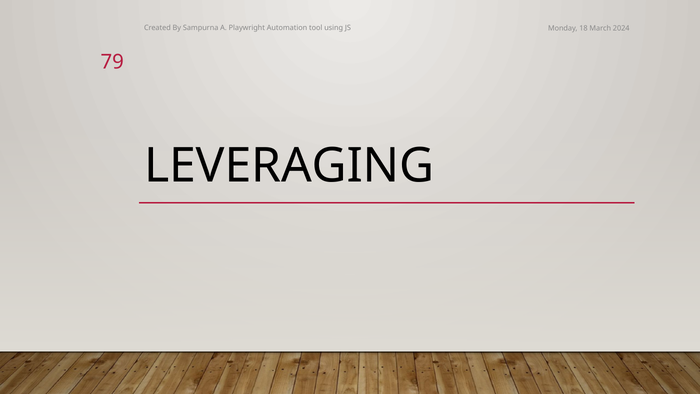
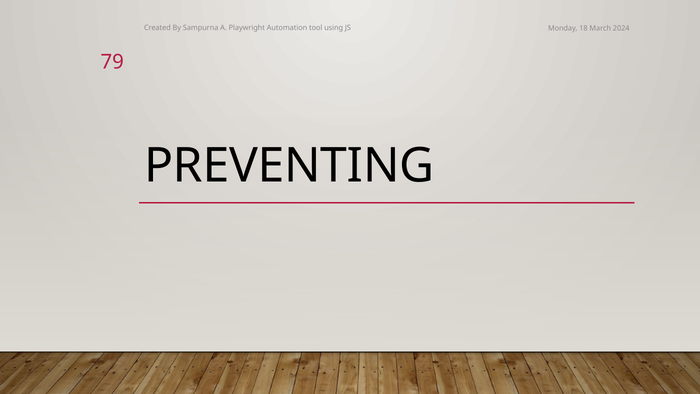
LEVERAGING: LEVERAGING -> PREVENTING
